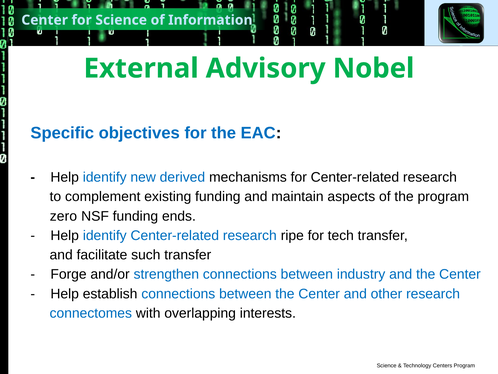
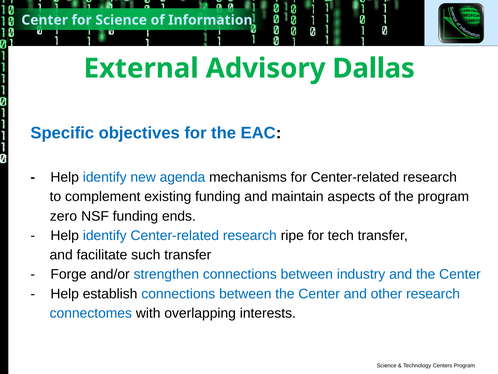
Nobel: Nobel -> Dallas
derived: derived -> agenda
